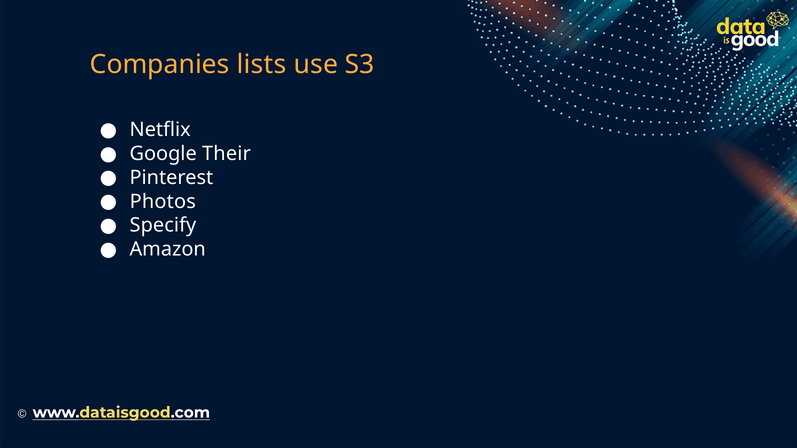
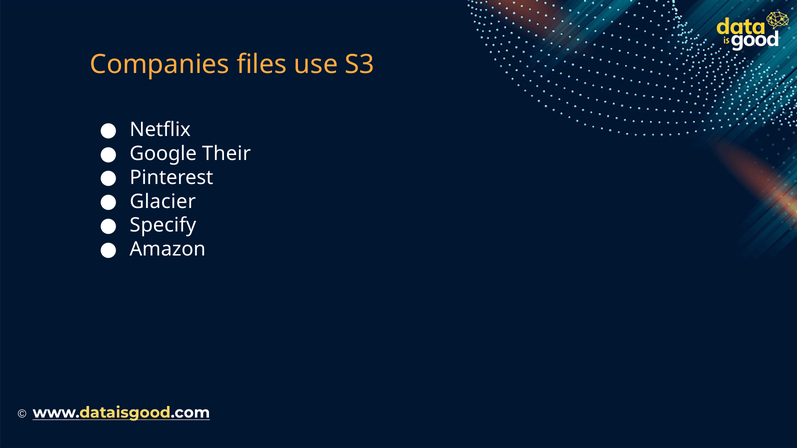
lists: lists -> files
Photos: Photos -> Glacier
